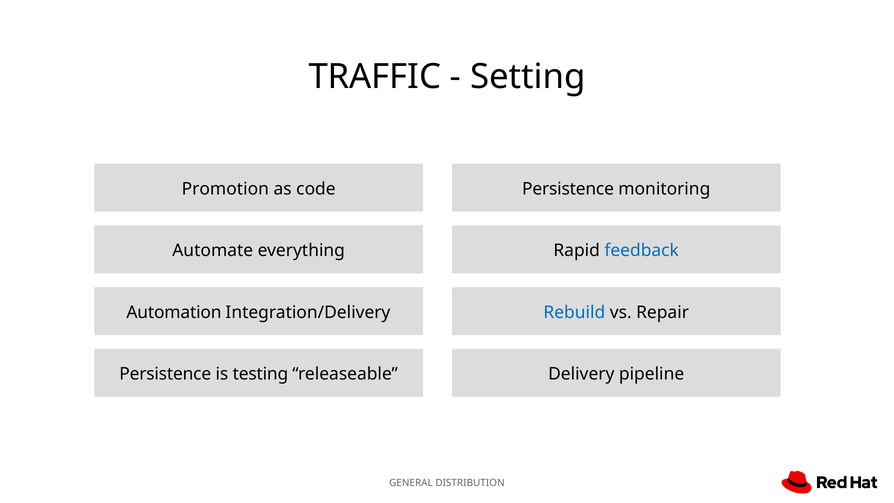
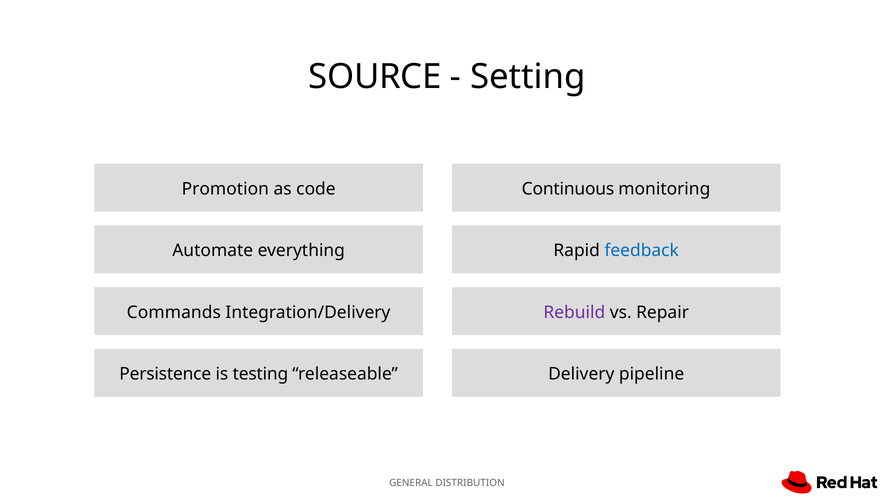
TRAFFIC: TRAFFIC -> SOURCE
Persistence at (568, 189): Persistence -> Continuous
Automation: Automation -> Commands
Rebuild colour: blue -> purple
